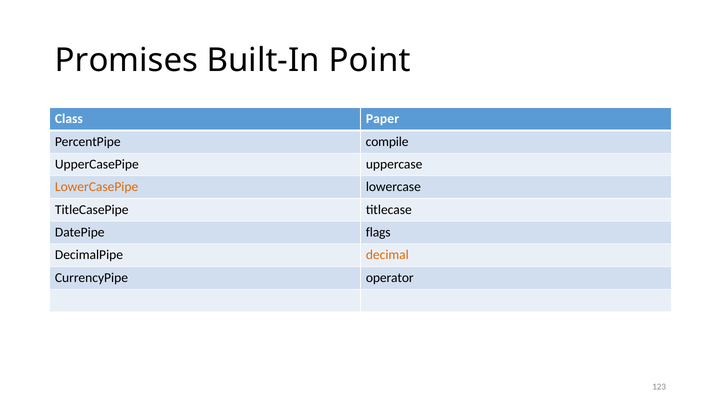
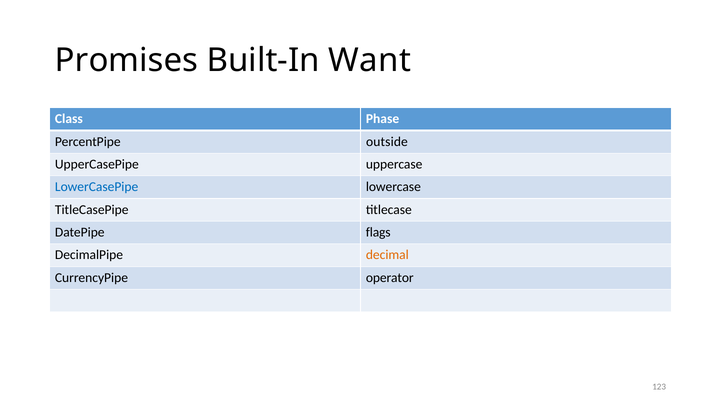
Point: Point -> Want
Paper: Paper -> Phase
compile: compile -> outside
LowerCasePipe colour: orange -> blue
